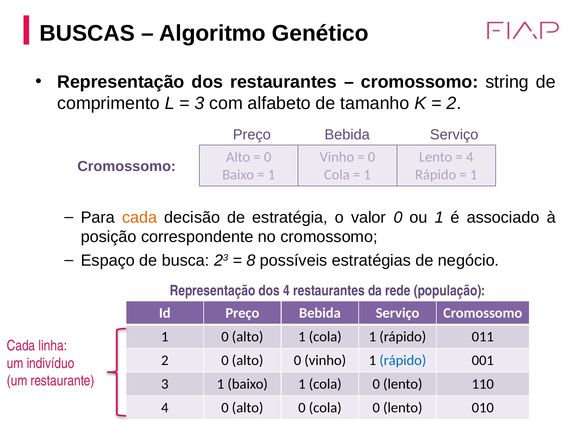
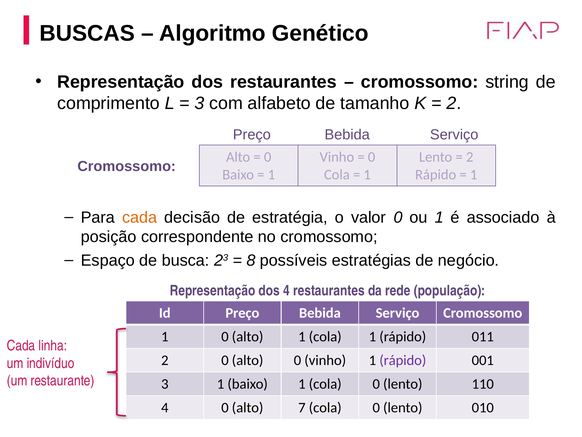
4 at (470, 157): 4 -> 2
rápido at (403, 360) colour: blue -> purple
4 0 alto 0: 0 -> 7
